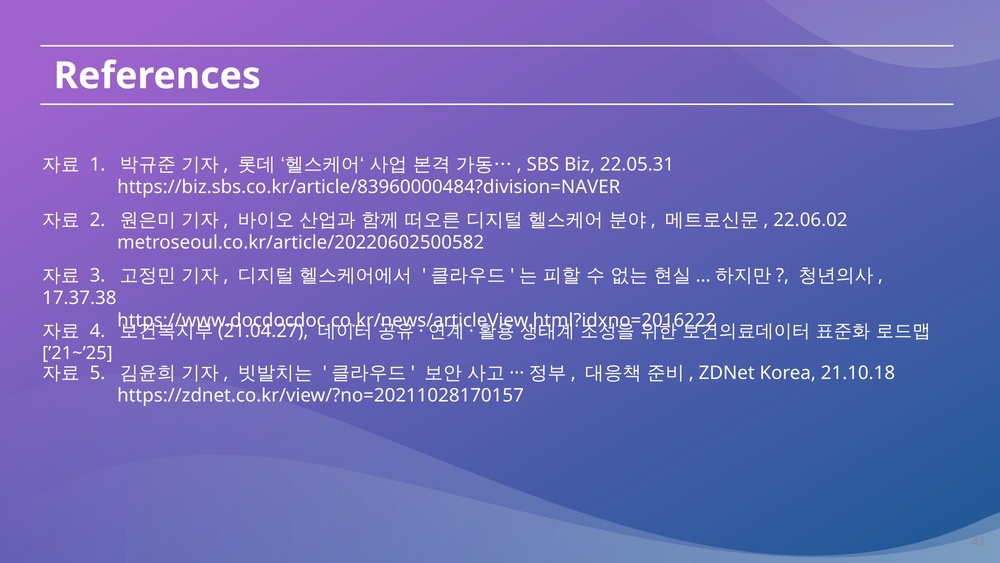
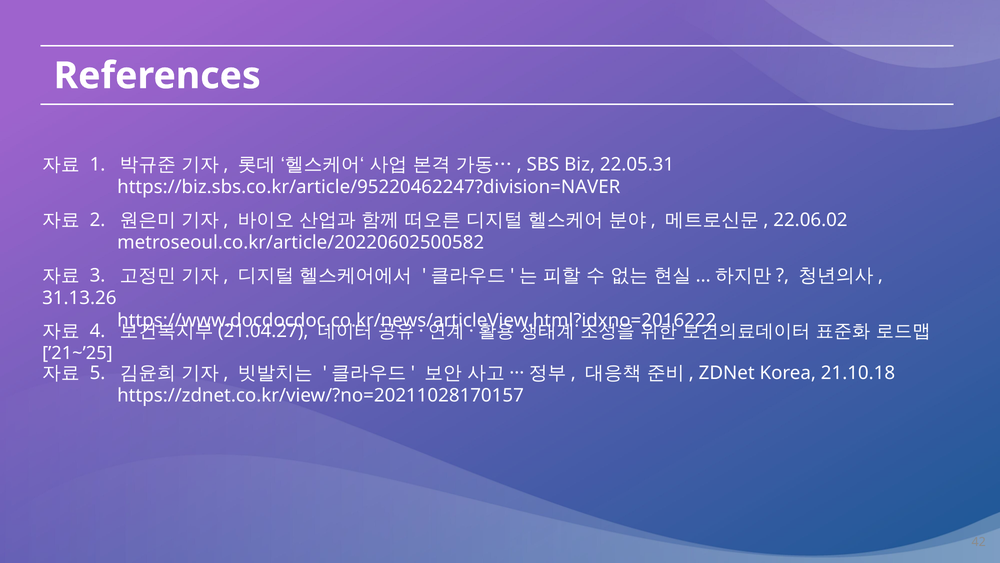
https://biz.sbs.co.kr/article/83960000484?division=NAVER: https://biz.sbs.co.kr/article/83960000484?division=NAVER -> https://biz.sbs.co.kr/article/95220462247?division=NAVER
17.37.38: 17.37.38 -> 31.13.26
